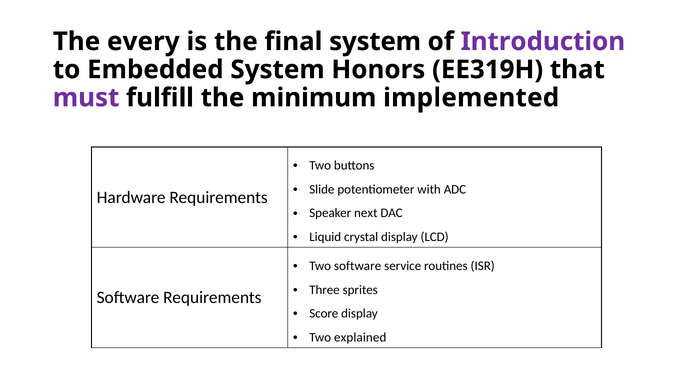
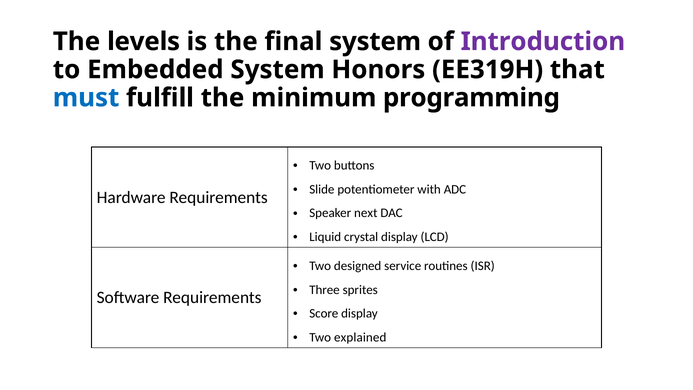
every: every -> levels
must colour: purple -> blue
implemented: implemented -> programming
Two software: software -> designed
